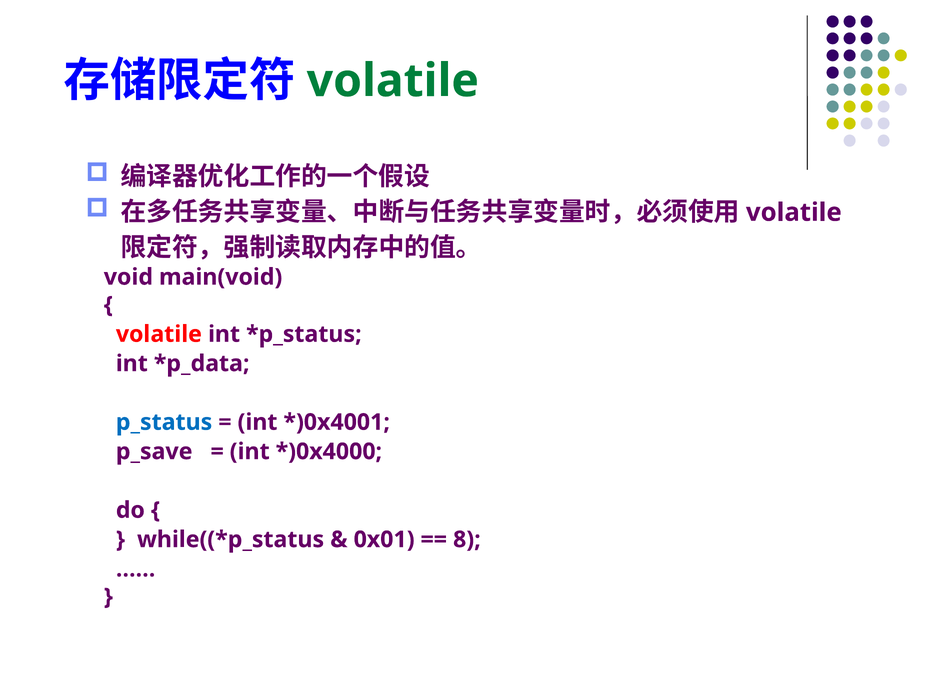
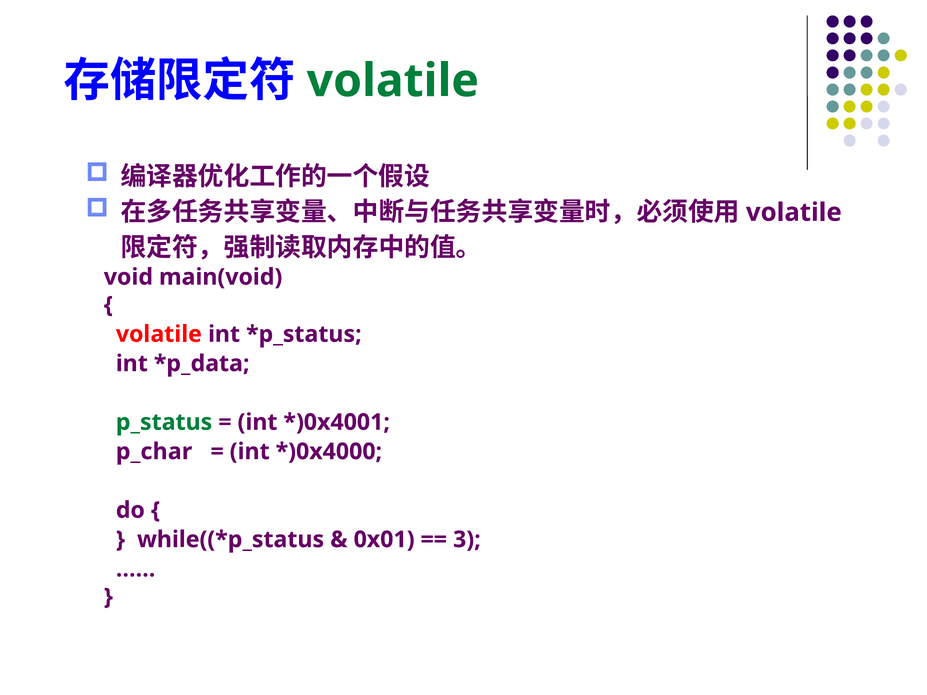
p_status colour: blue -> green
p_save: p_save -> p_char
8: 8 -> 3
